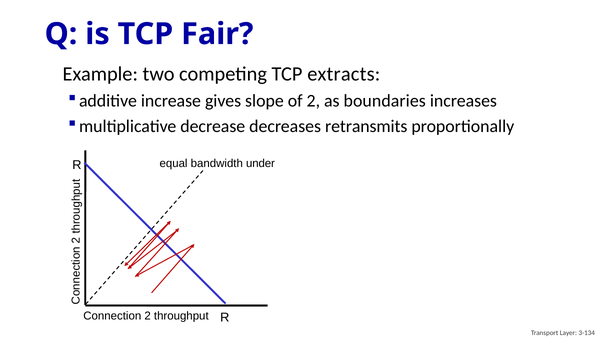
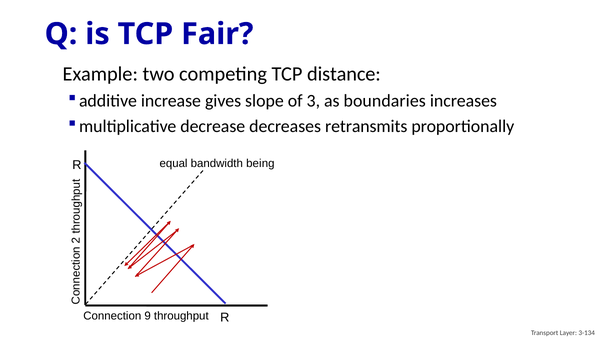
extracts: extracts -> distance
of 2: 2 -> 3
under: under -> being
Connection 2: 2 -> 9
